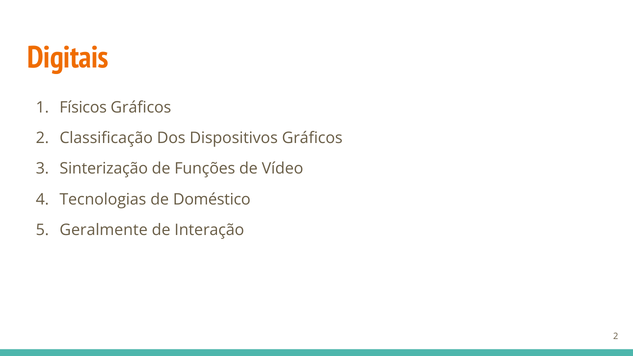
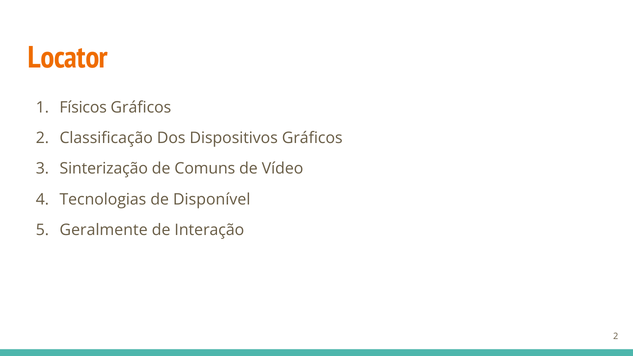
Digitais: Digitais -> Locator
Funções: Funções -> Comuns
Doméstico: Doméstico -> Disponível
